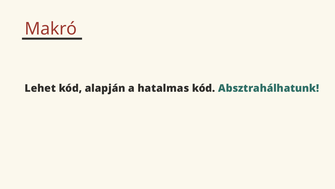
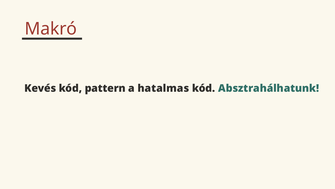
Lehet: Lehet -> Kevés
alapján: alapján -> pattern
